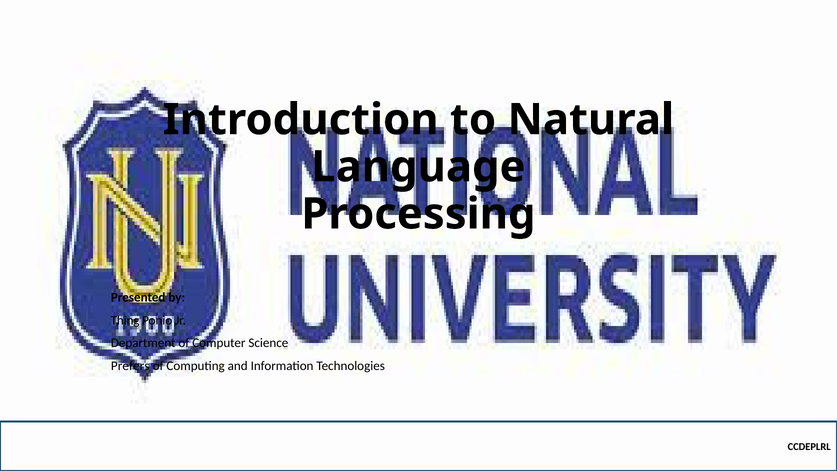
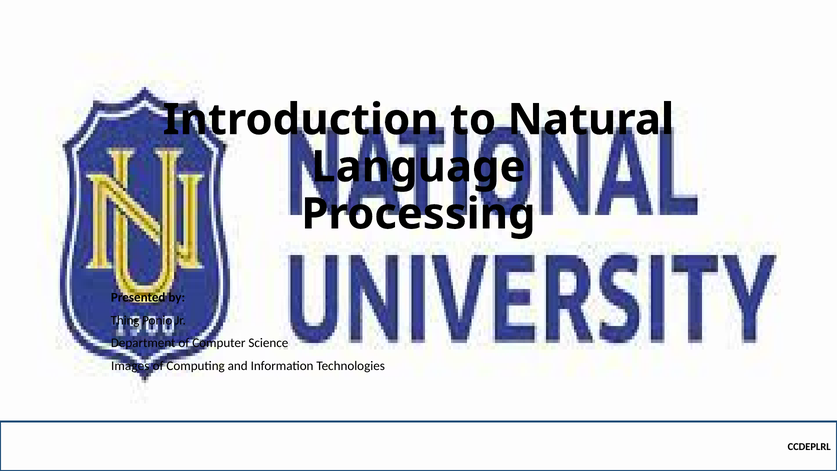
Prefers: Prefers -> Images
